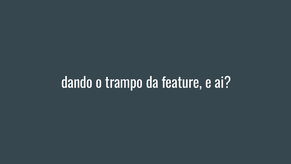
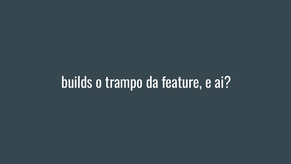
dando: dando -> builds
